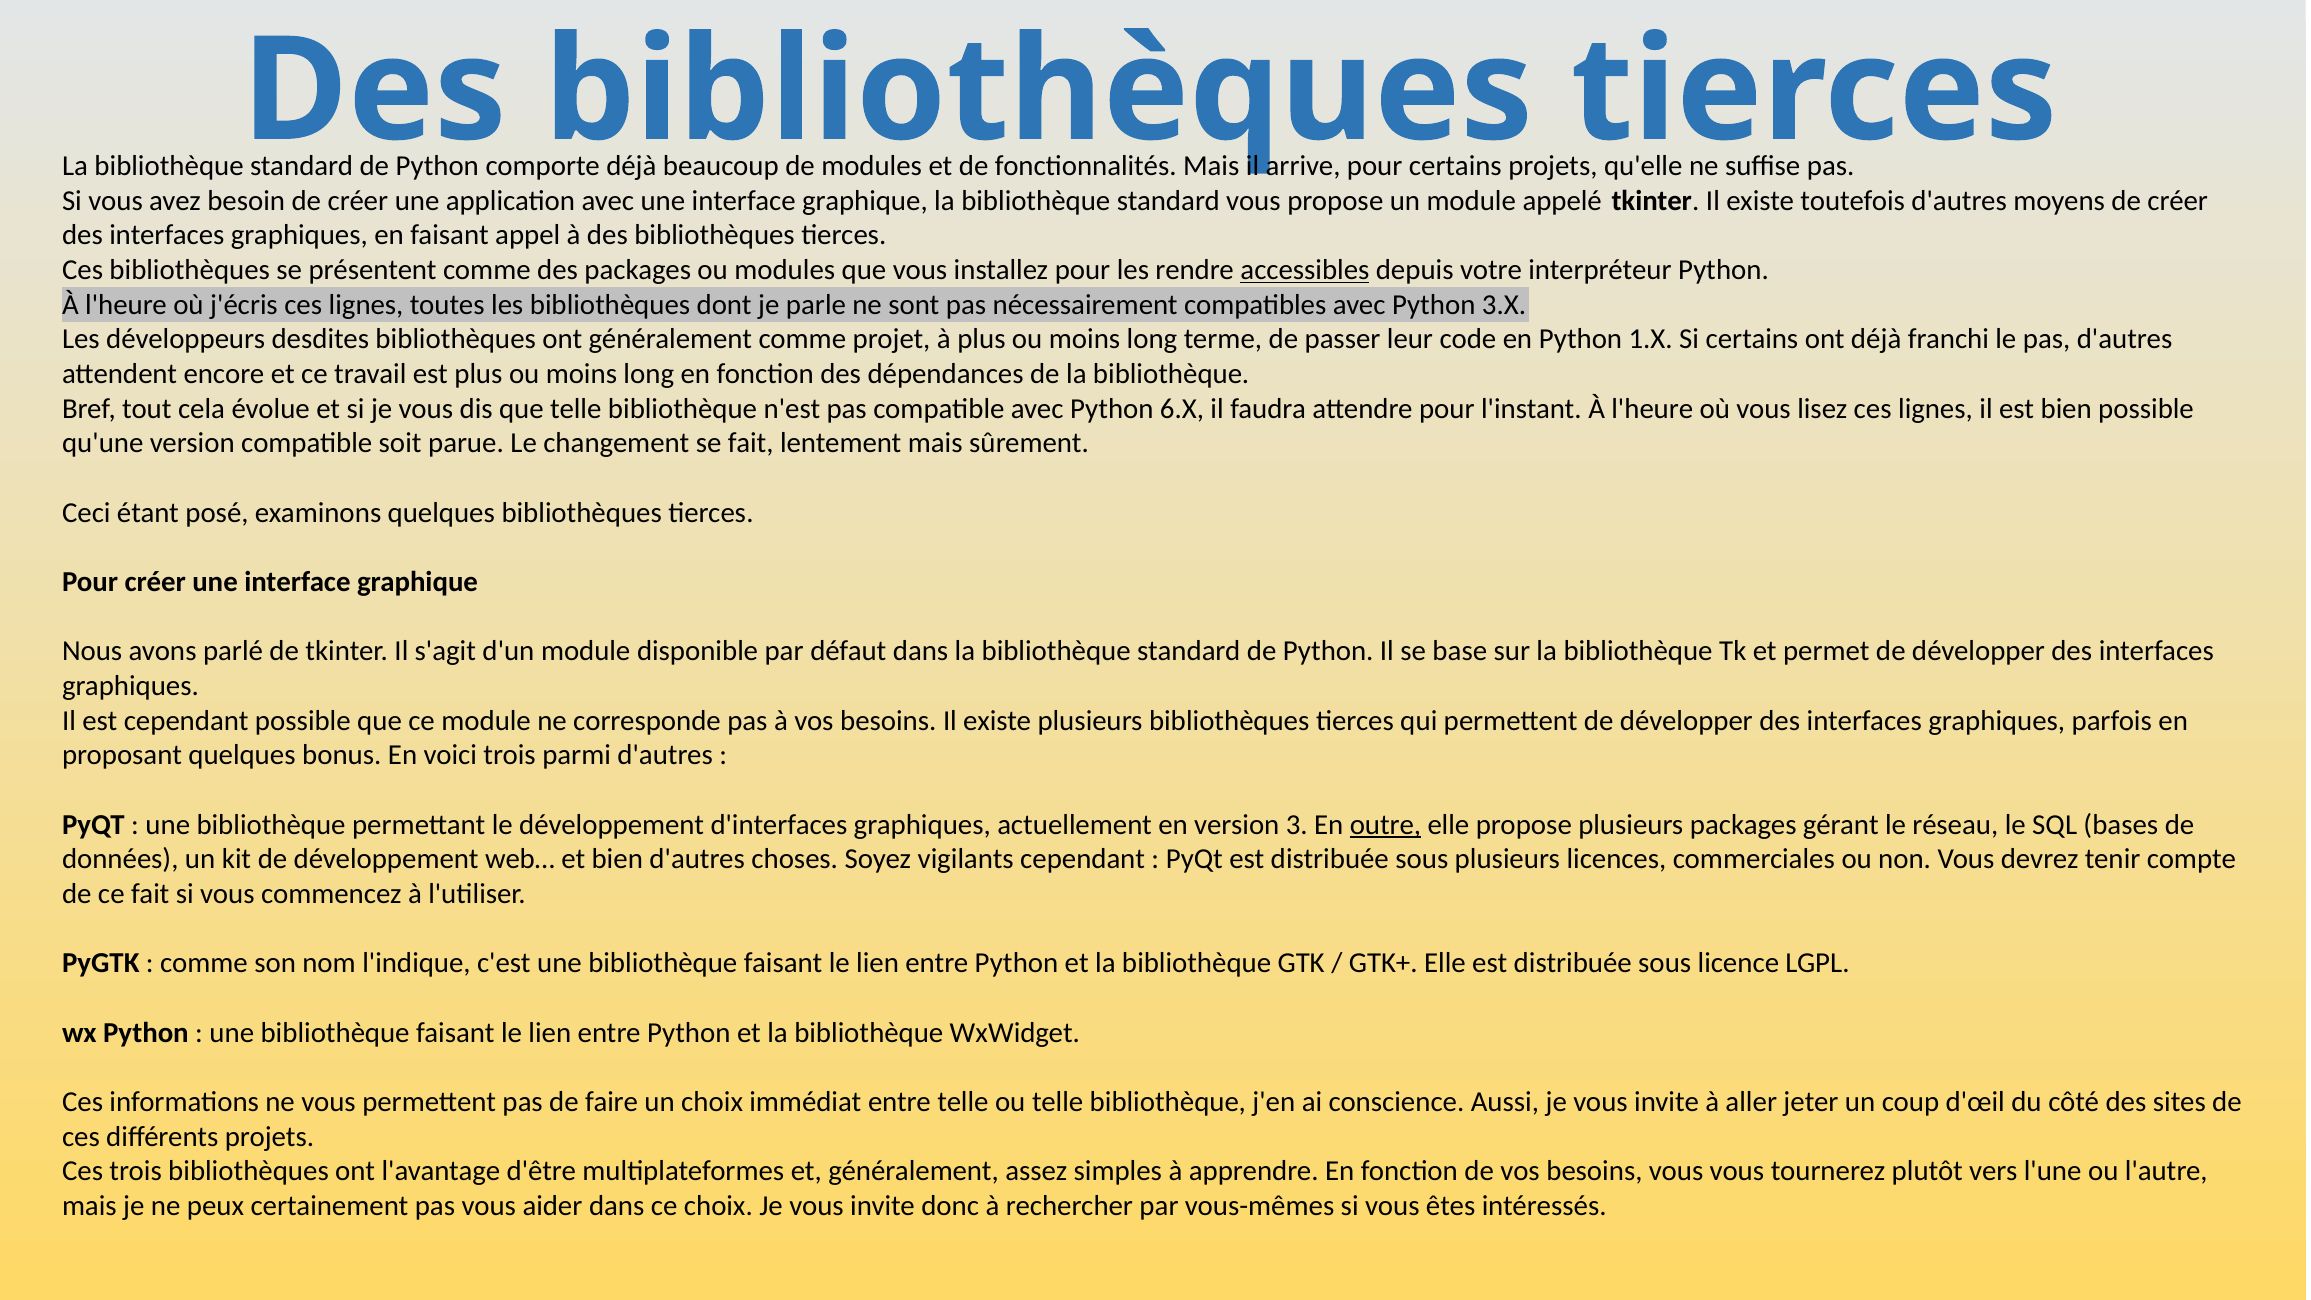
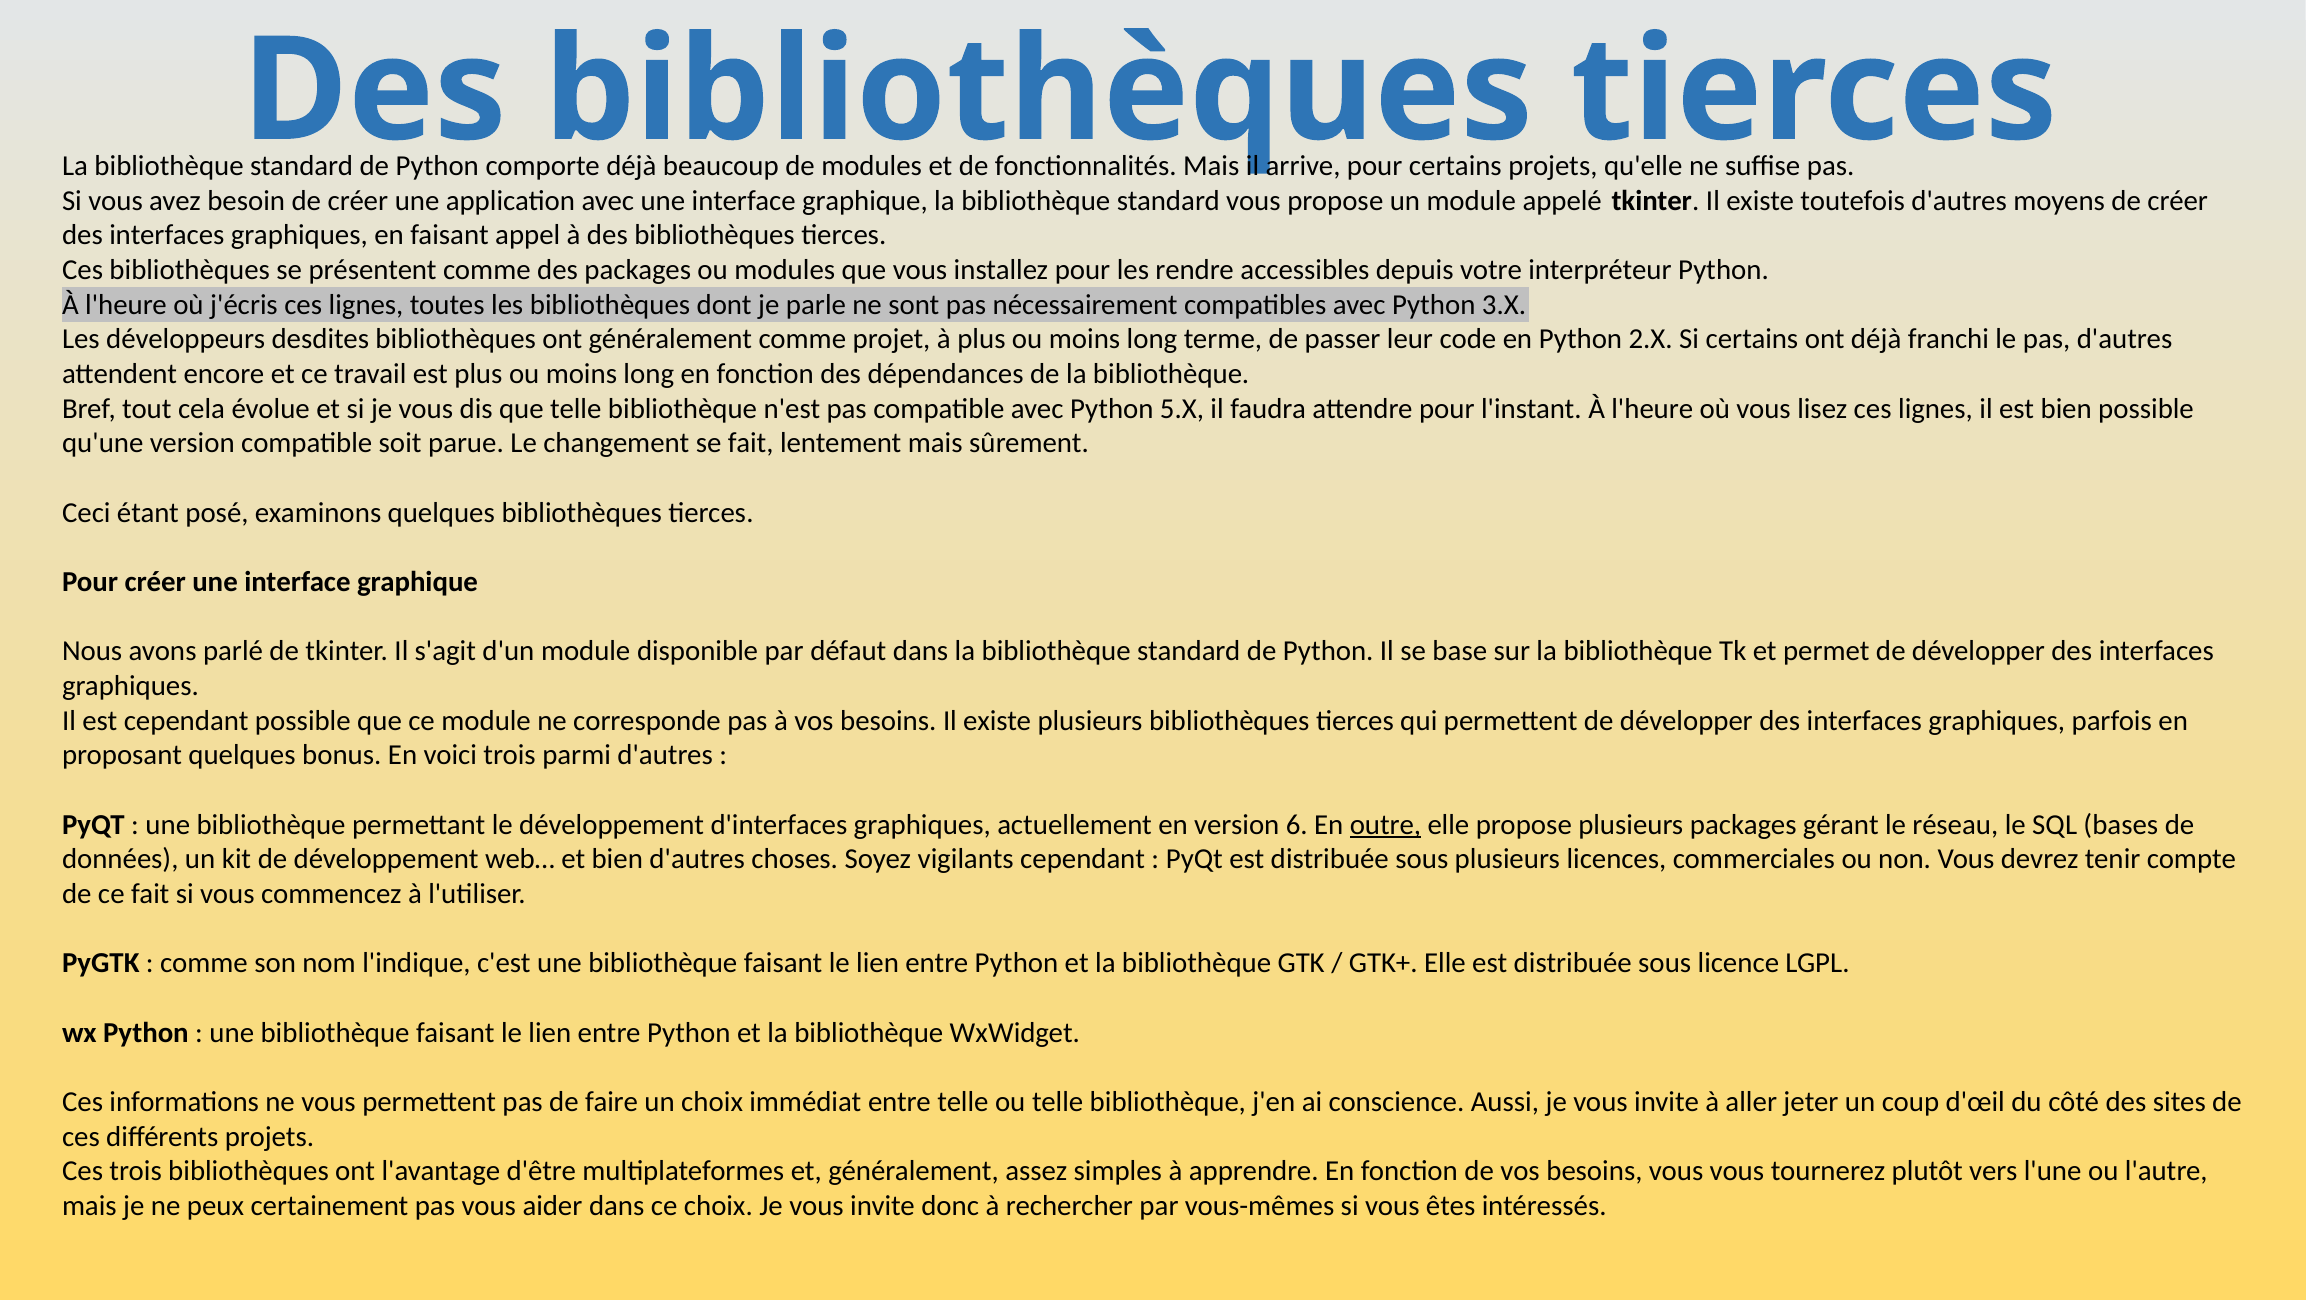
accessibles underline: present -> none
1.X: 1.X -> 2.X
6.X: 6.X -> 5.X
3: 3 -> 6
